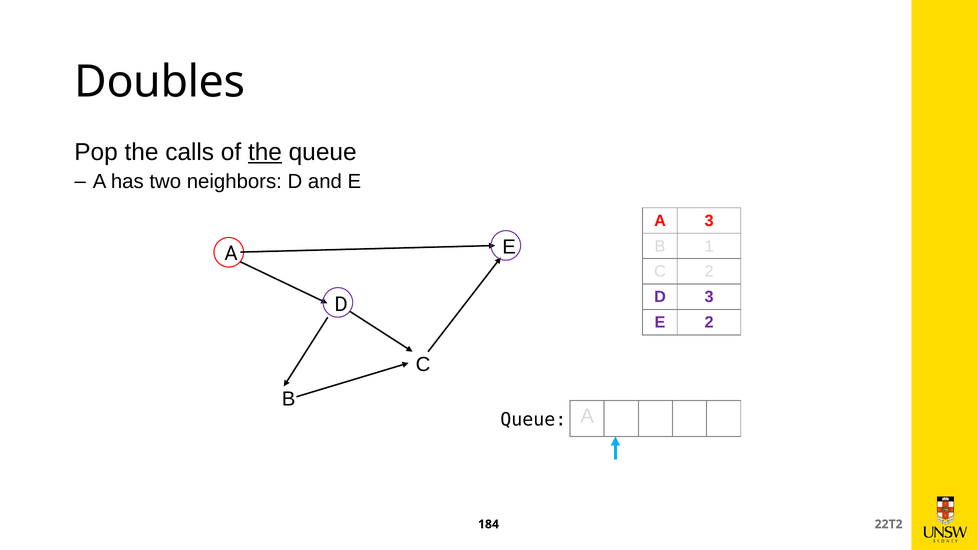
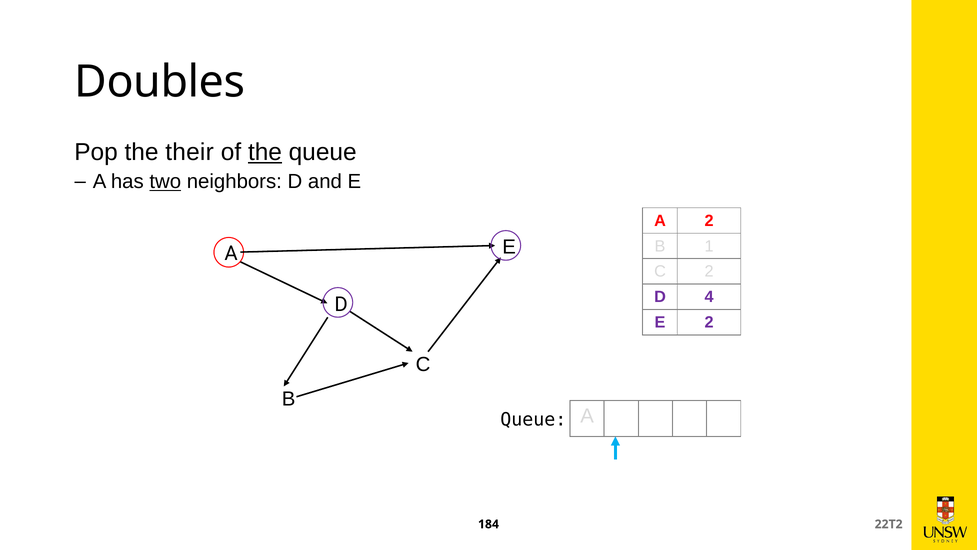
calls: calls -> their
two underline: none -> present
A 3: 3 -> 2
D 3: 3 -> 4
